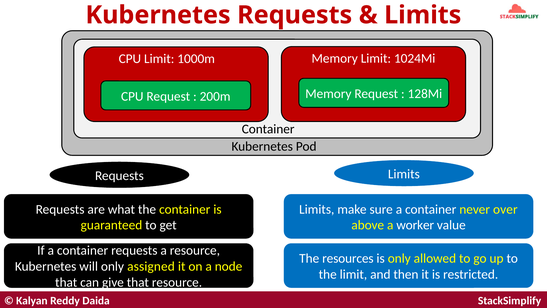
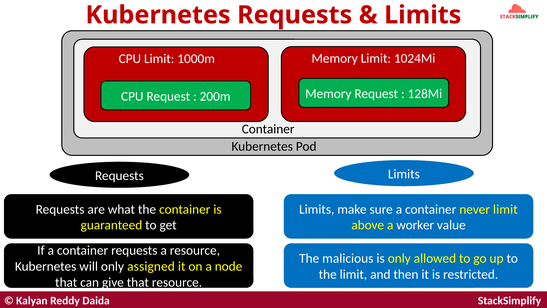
never over: over -> limit
resources: resources -> malicious
